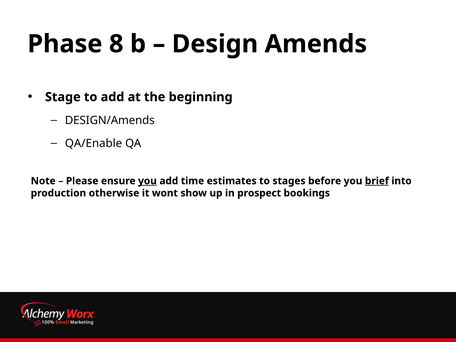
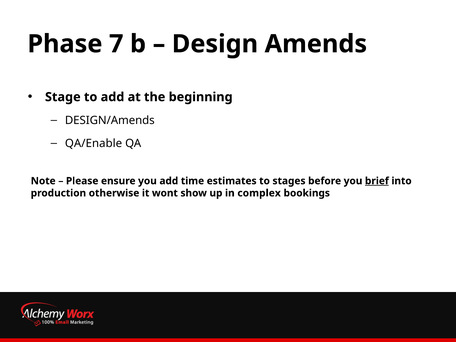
8: 8 -> 7
you at (147, 181) underline: present -> none
prospect: prospect -> complex
